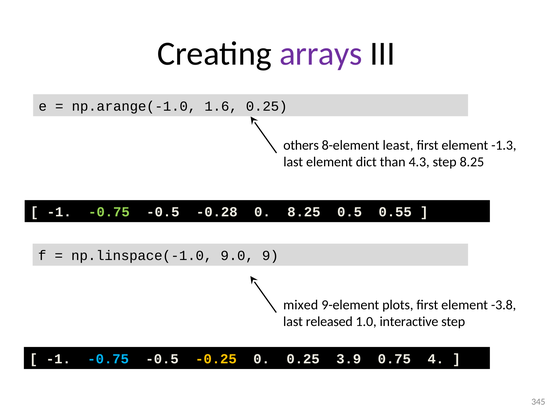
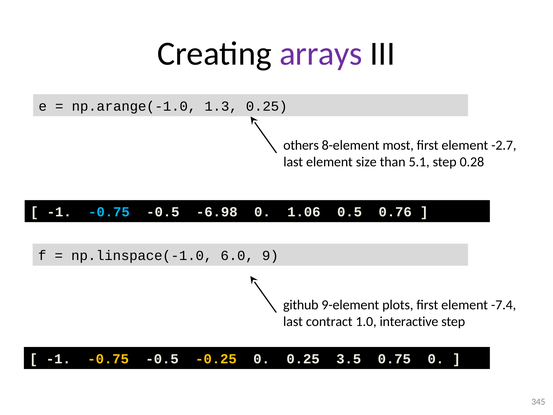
1.6: 1.6 -> 1.3
least: least -> most
-1.3: -1.3 -> -2.7
dict: dict -> size
4.3: 4.3 -> 5.1
step 8.25: 8.25 -> 0.28
-0.75 at (109, 212) colour: light green -> light blue
-0.28: -0.28 -> -6.98
0 8.25: 8.25 -> 1.06
0.55: 0.55 -> 0.76
9.0: 9.0 -> 6.0
mixed: mixed -> github
-3.8: -3.8 -> -7.4
released: released -> contract
-0.75 at (108, 359) colour: light blue -> yellow
3.9: 3.9 -> 3.5
0.75 4: 4 -> 0
